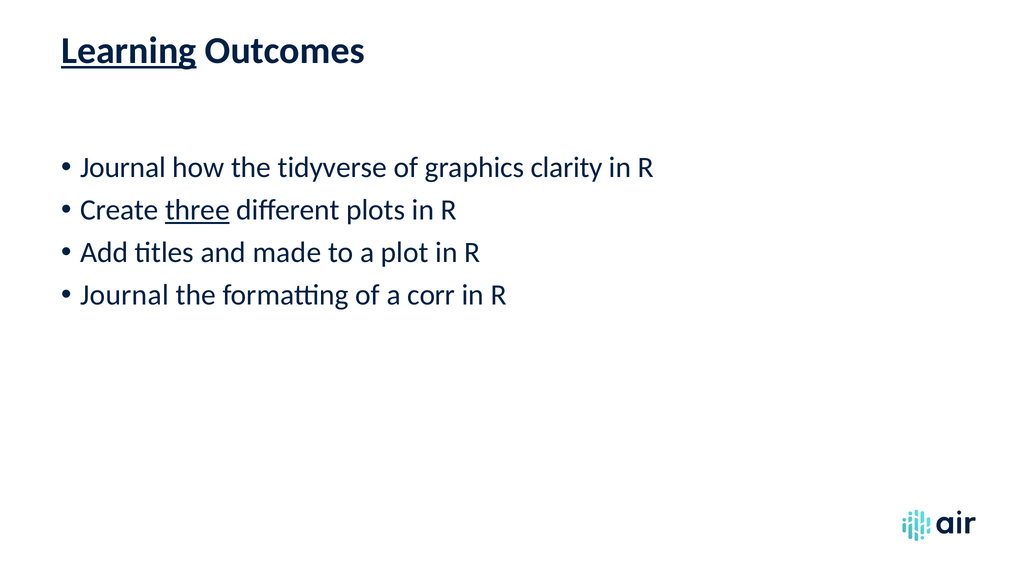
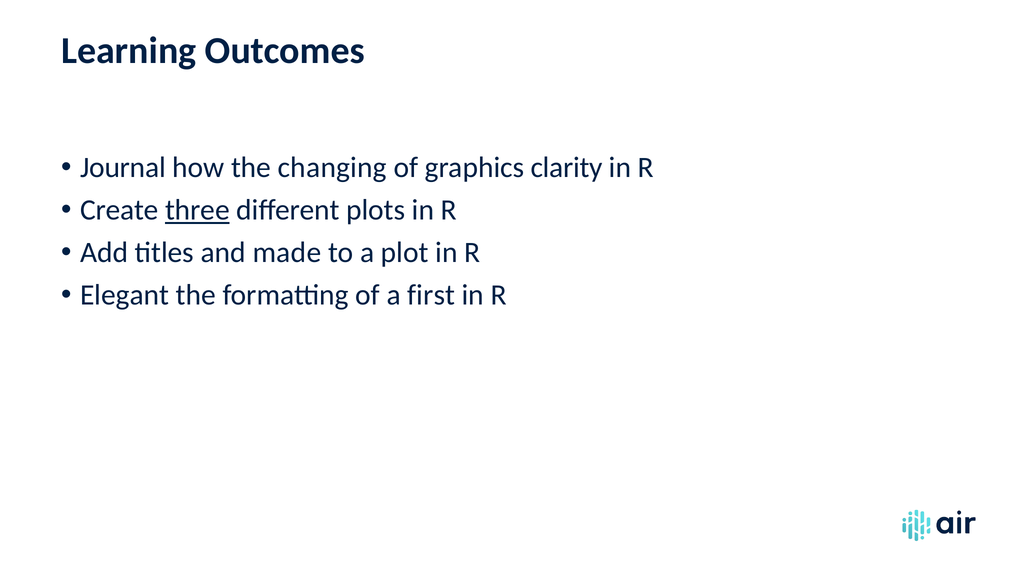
Learning underline: present -> none
tidyverse: tidyverse -> changing
Journal at (124, 295): Journal -> Elegant
corr: corr -> first
